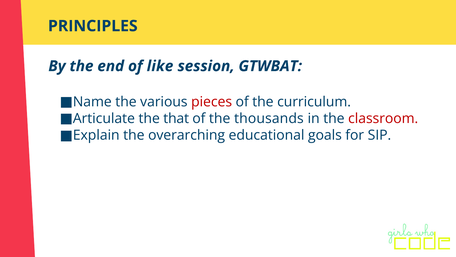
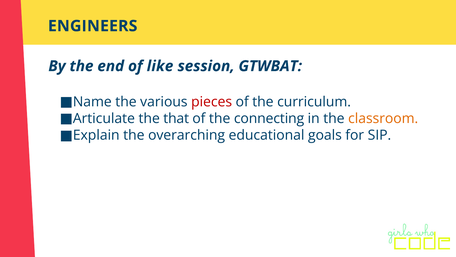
PRINCIPLES: PRINCIPLES -> ENGINEERS
thousands: thousands -> connecting
classroom colour: red -> orange
